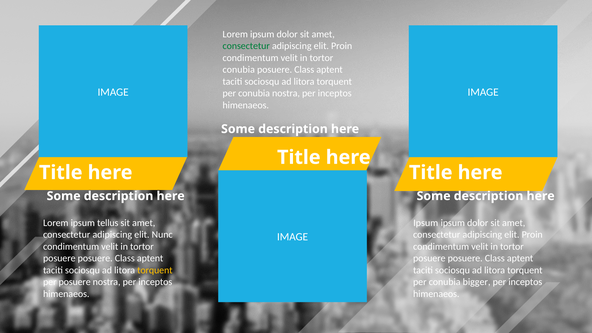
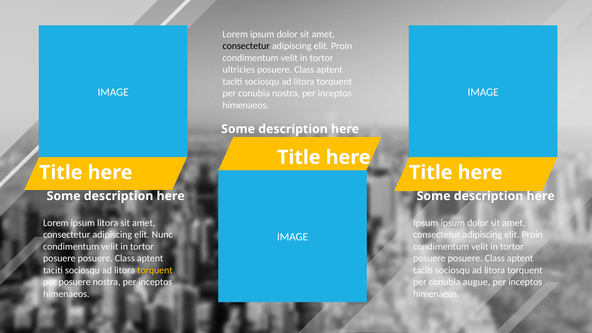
consectetur at (246, 46) colour: green -> black
conubia at (239, 70): conubia -> ultricies
ipsum tellus: tellus -> litora
bigger: bigger -> augue
